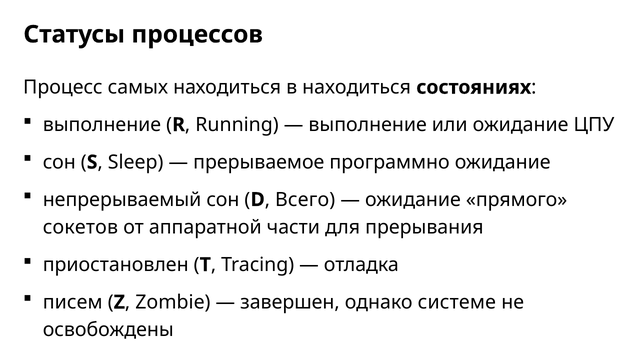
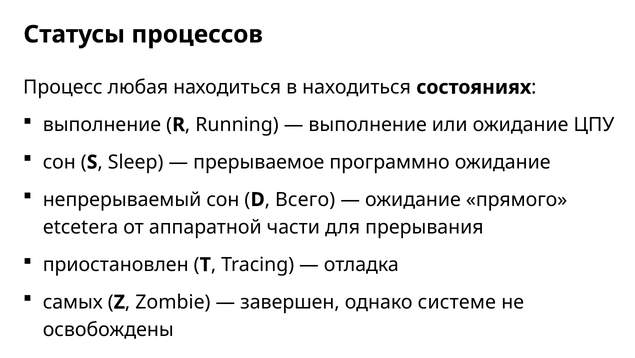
самых: самых -> любая
сокетов: сокетов -> etcetera
писем: писем -> самых
